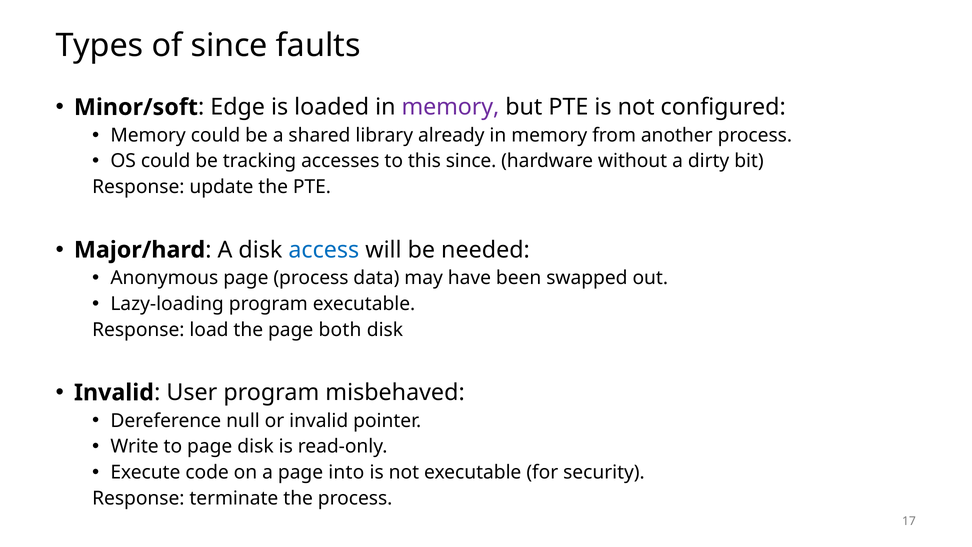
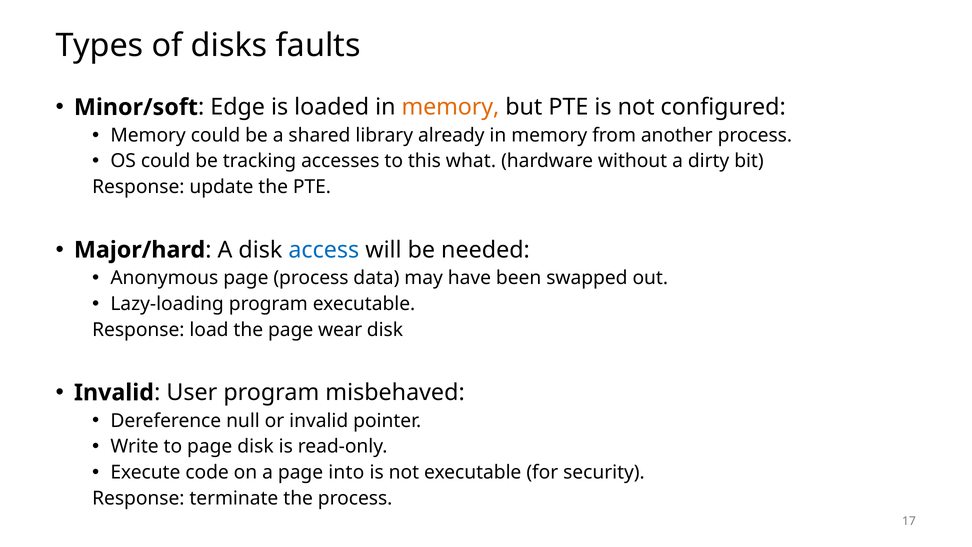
of since: since -> disks
memory at (450, 107) colour: purple -> orange
this since: since -> what
both: both -> wear
